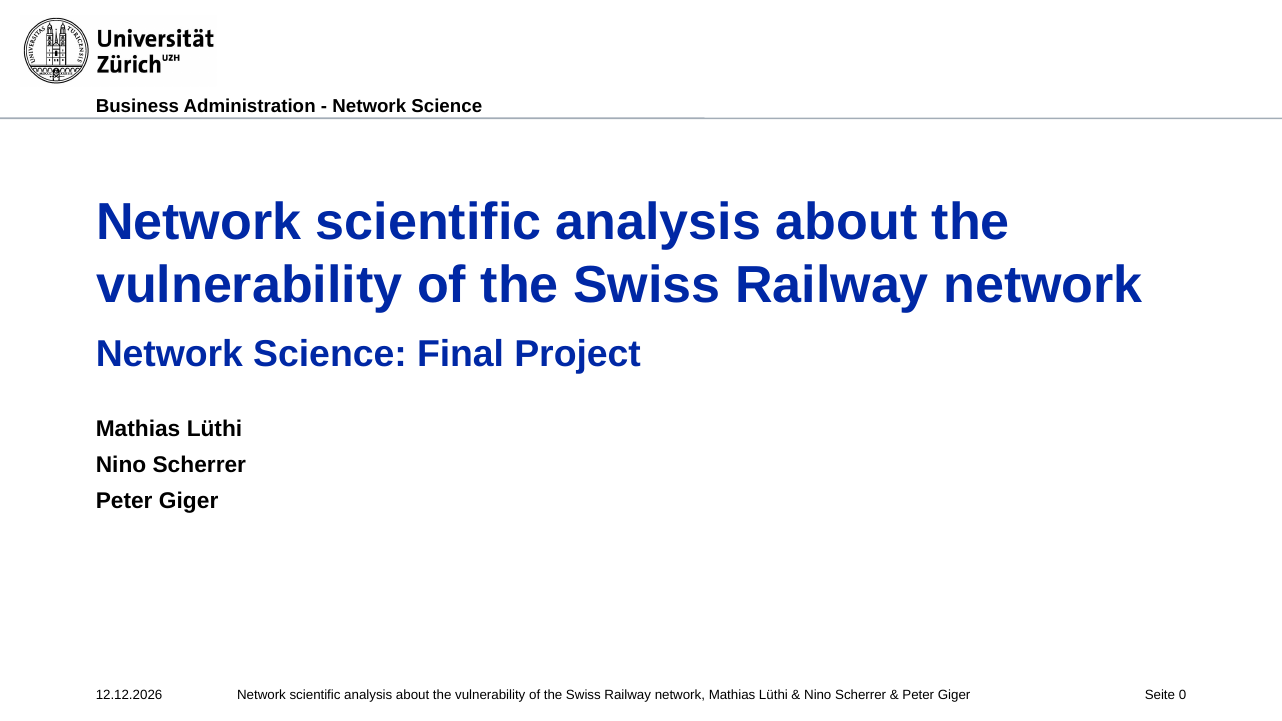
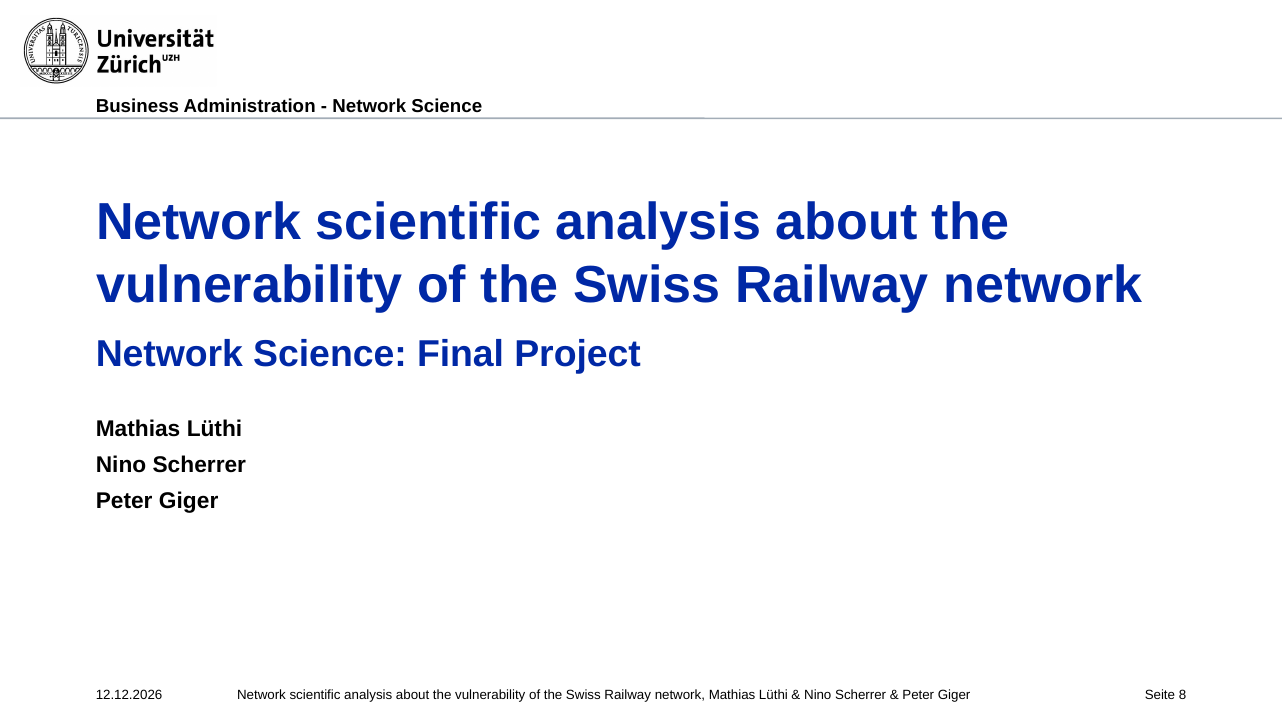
0: 0 -> 8
